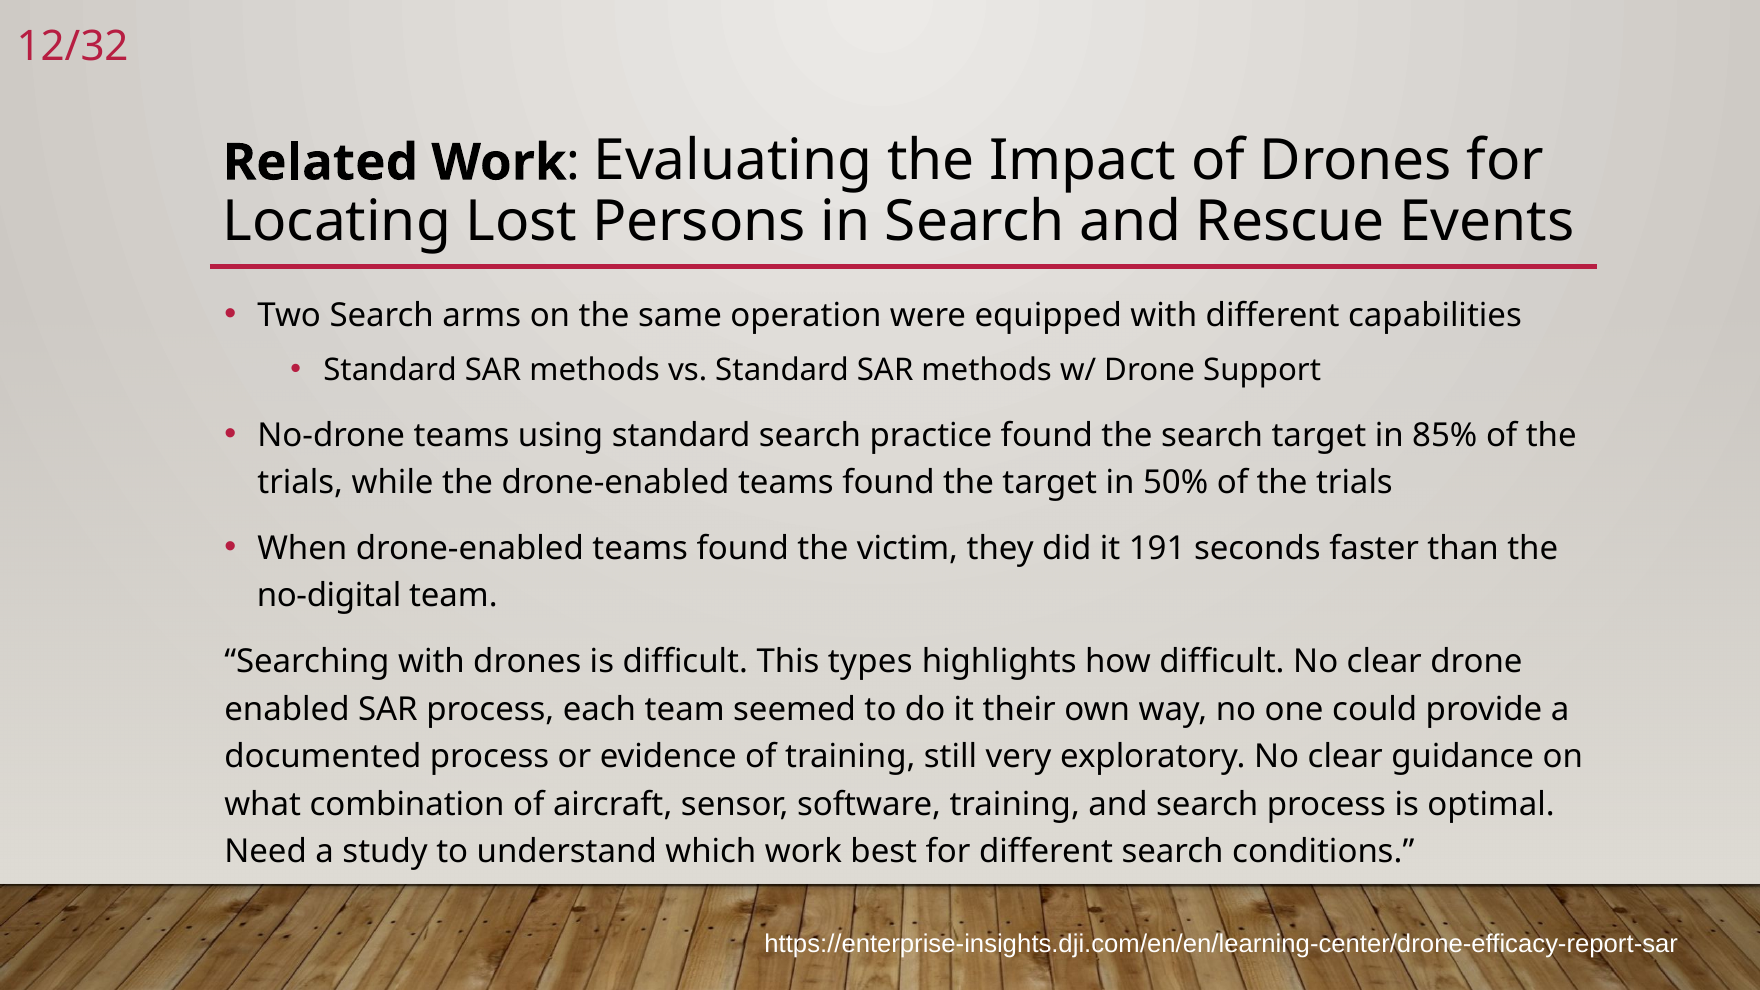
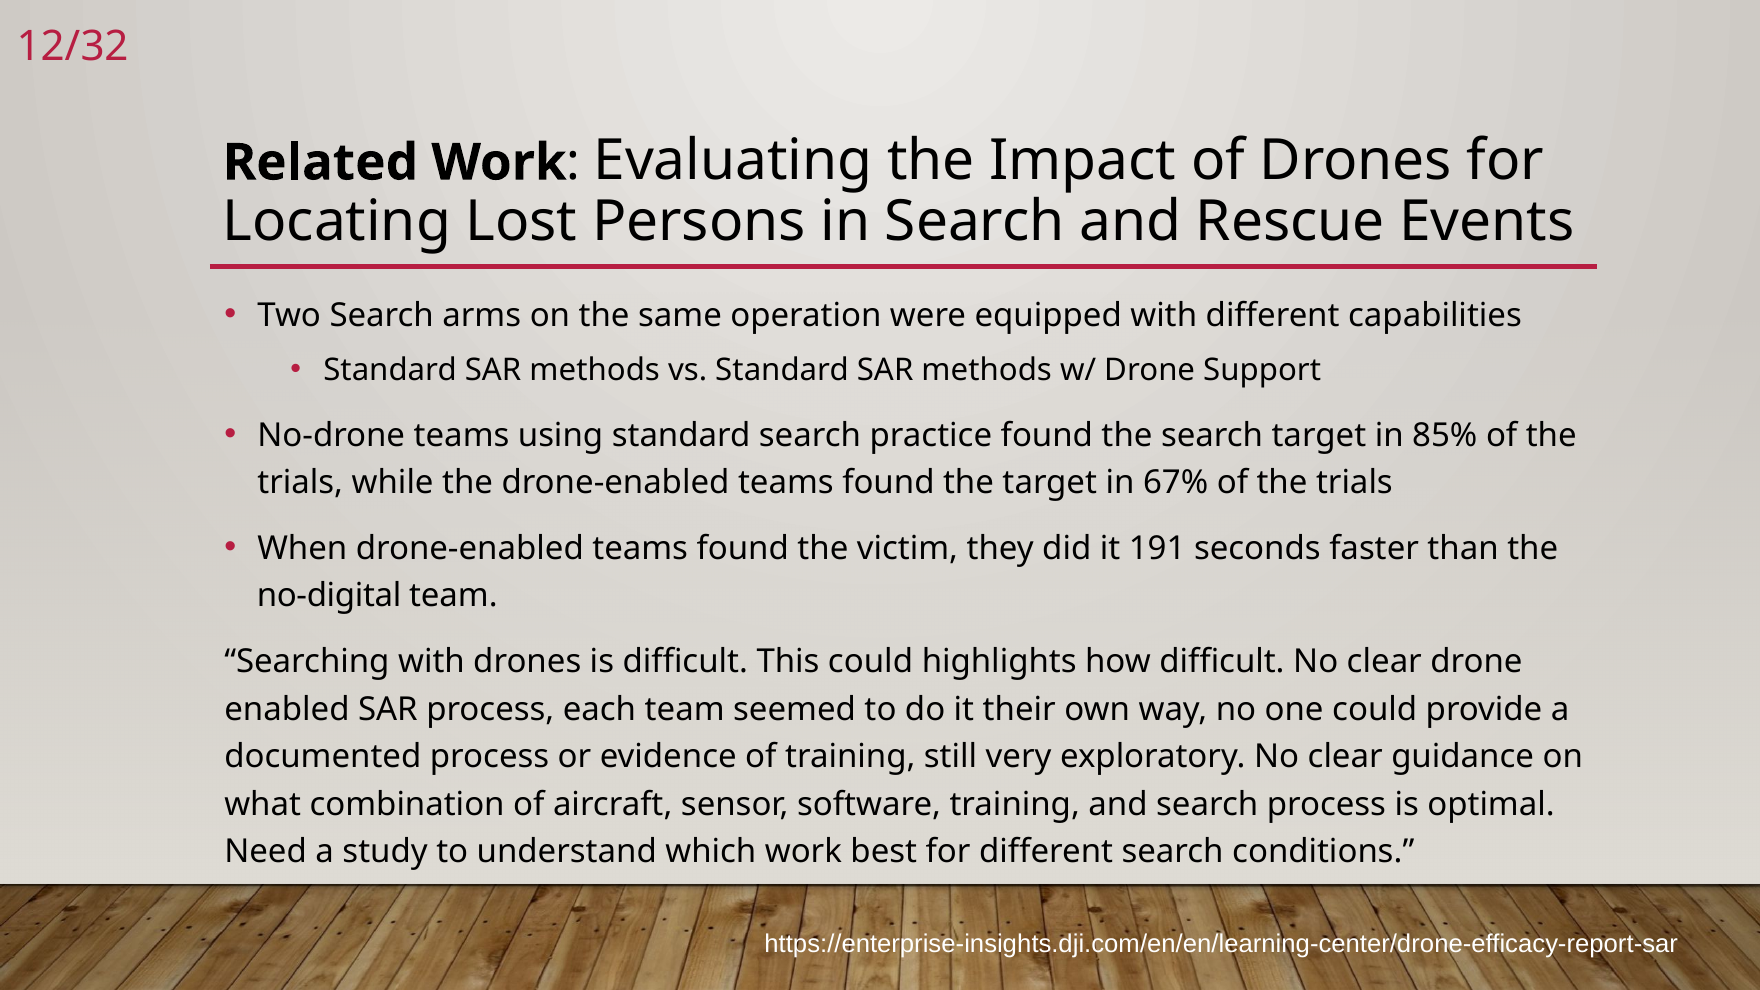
50%: 50% -> 67%
This types: types -> could
